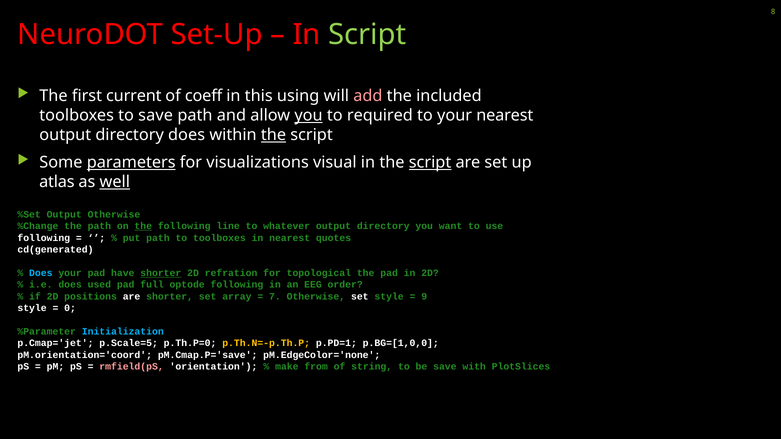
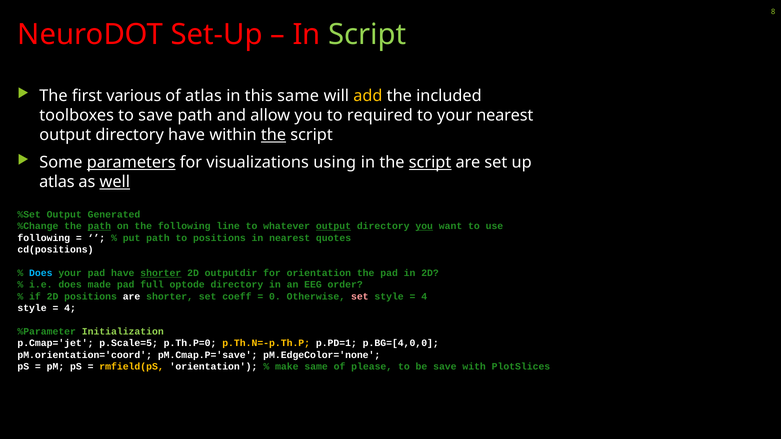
current: current -> various
of coeff: coeff -> atlas
this using: using -> same
add colour: pink -> yellow
you at (309, 115) underline: present -> none
directory does: does -> have
visual: visual -> using
Output Otherwise: Otherwise -> Generated
path at (99, 226) underline: none -> present
the at (143, 226) underline: present -> none
output at (333, 226) underline: none -> present
you at (424, 226) underline: none -> present
to toolboxes: toolboxes -> positions
cd(generated: cd(generated -> cd(positions
refration: refration -> outputdir
for topological: topological -> orientation
used: used -> made
optode following: following -> directory
array: array -> coeff
7: 7 -> 0
set at (360, 297) colour: white -> pink
9 at (424, 297): 9 -> 4
0 at (70, 308): 0 -> 4
Initialization colour: light blue -> light green
p.BG=[1,0,0: p.BG=[1,0,0 -> p.BG=[4,0,0
rmfield(pS colour: pink -> yellow
make from: from -> same
string: string -> please
